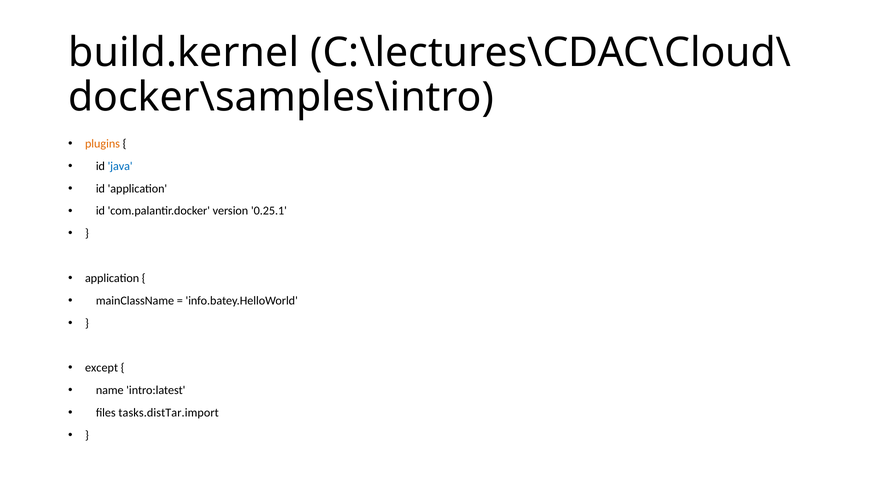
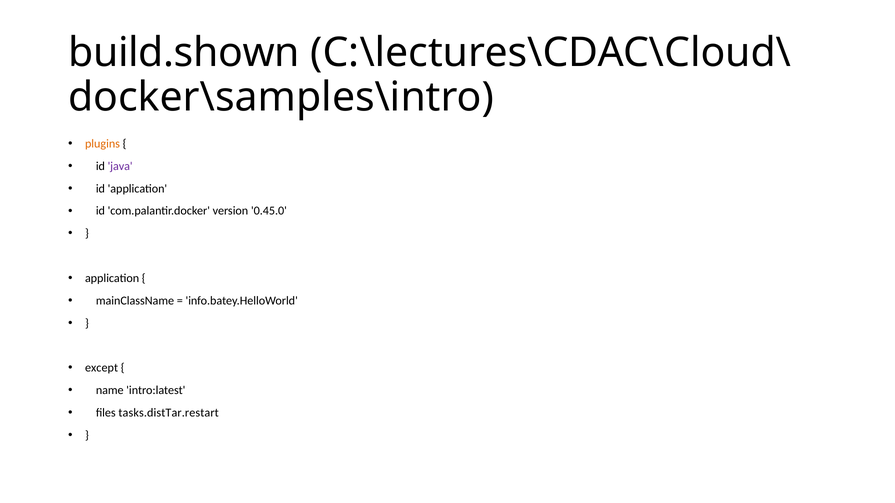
build.kernel: build.kernel -> build.shown
java colour: blue -> purple
0.25.1: 0.25.1 -> 0.45.0
tasks.distTar.import: tasks.distTar.import -> tasks.distTar.restart
